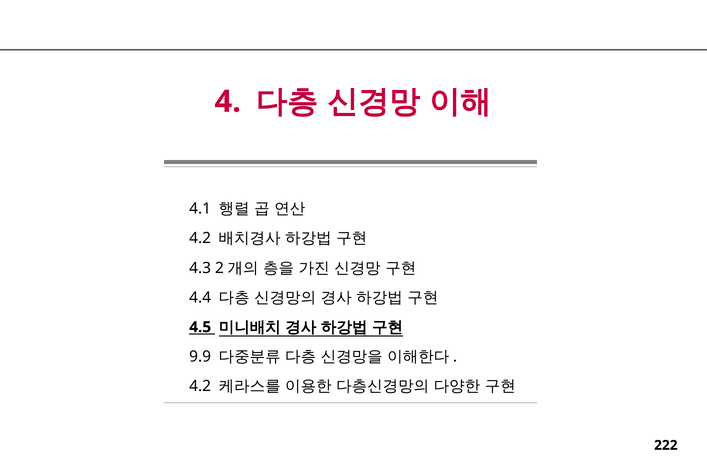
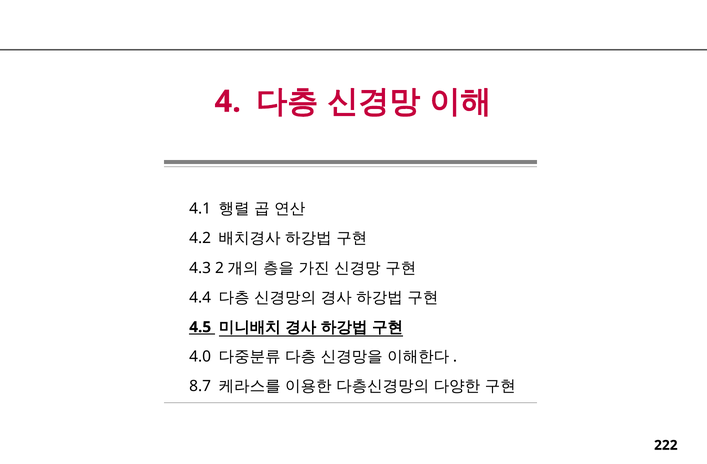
9.9: 9.9 -> 4.0
4.2 at (200, 387): 4.2 -> 8.7
